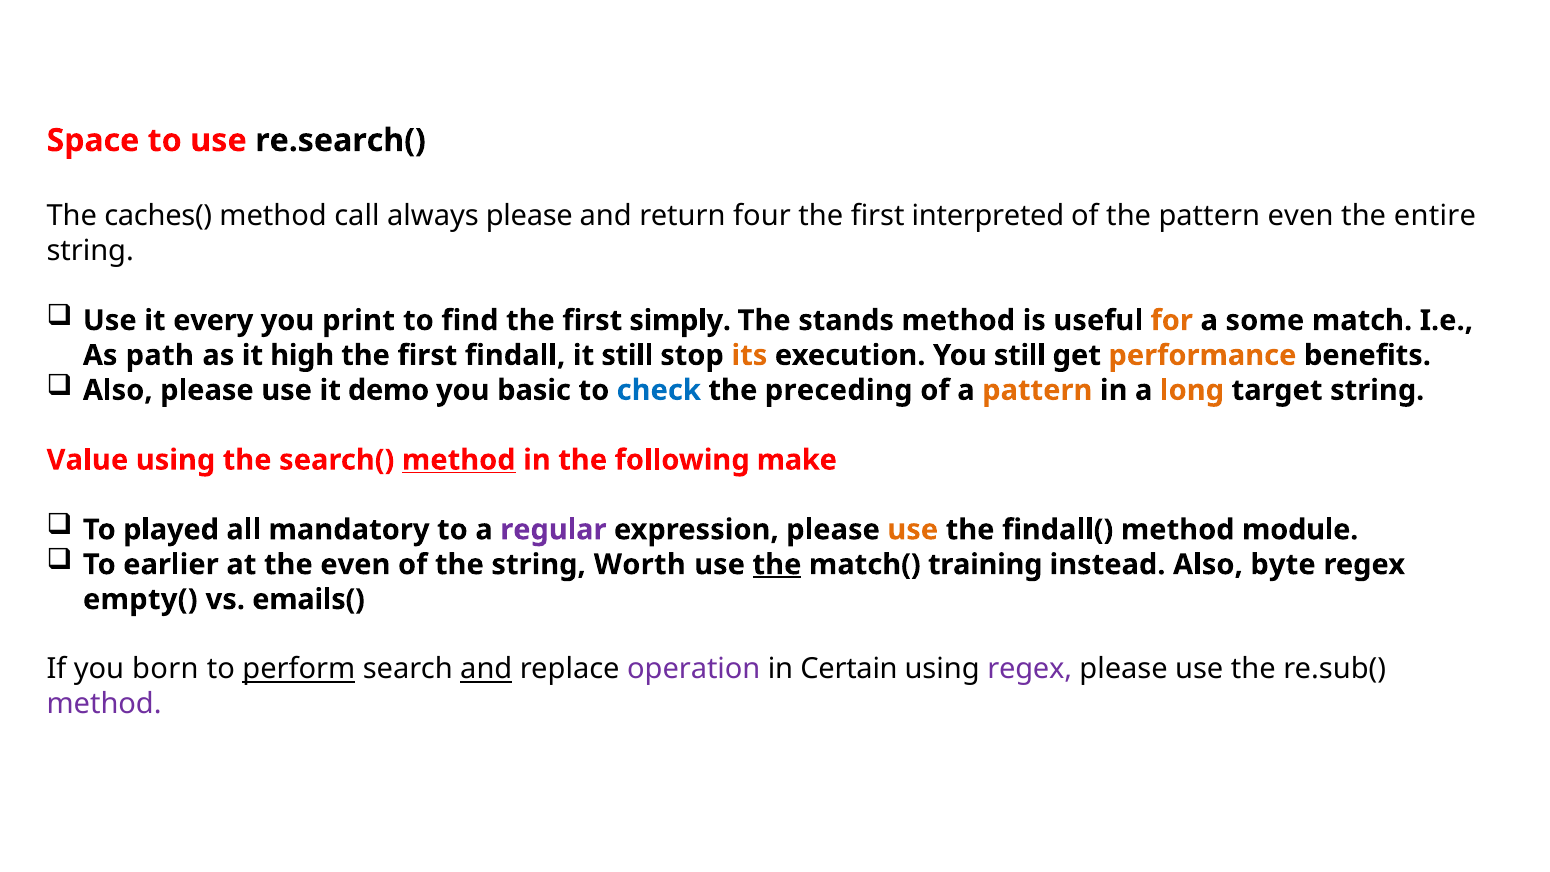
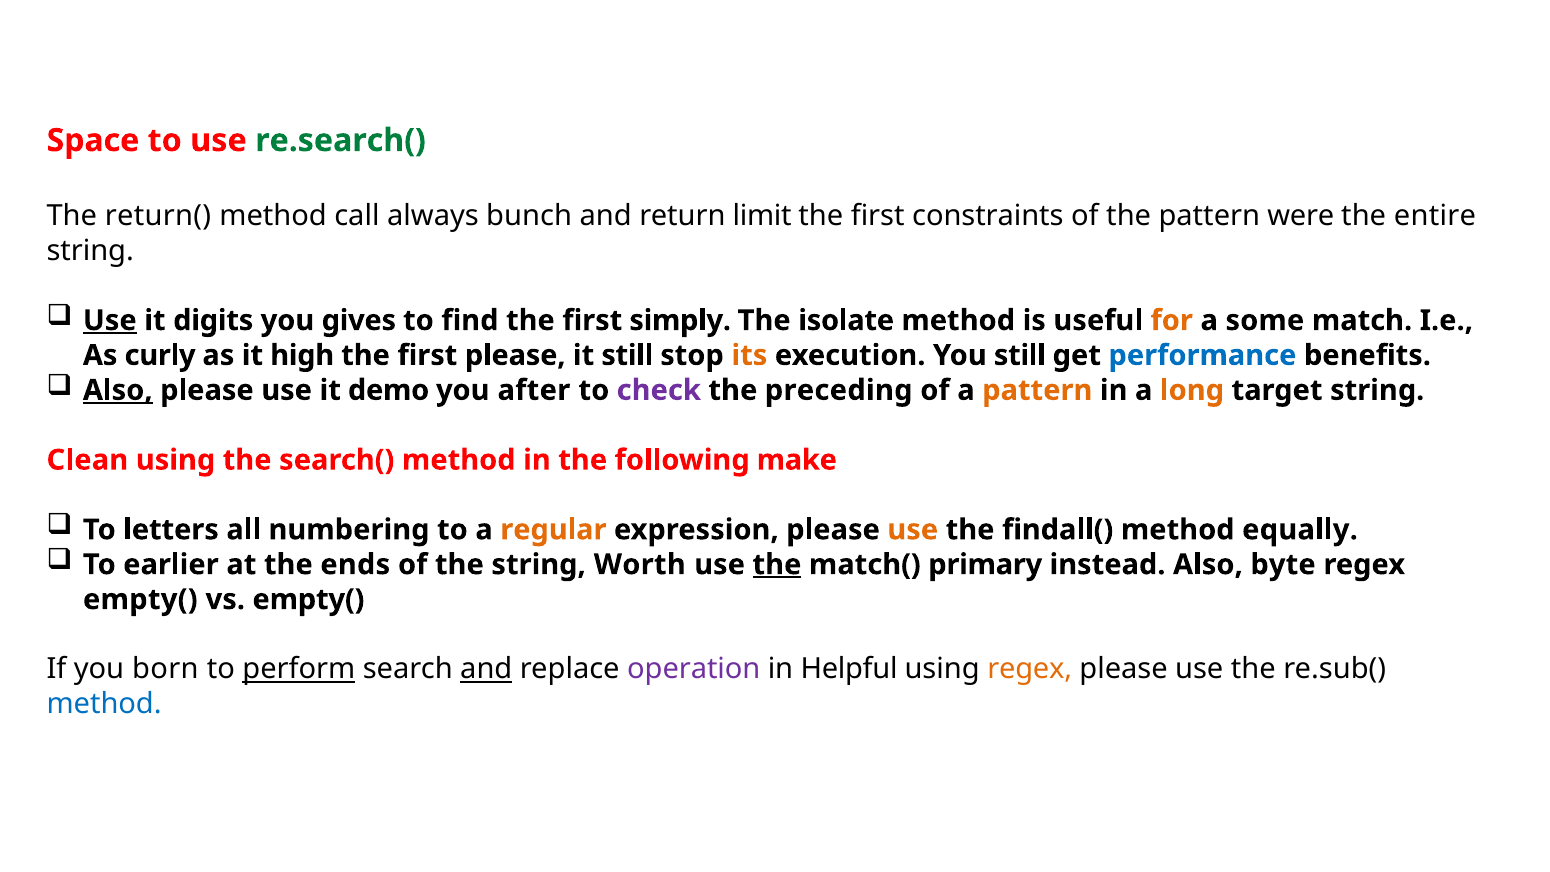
re.search( colour: black -> green
caches(: caches( -> return(
always please: please -> bunch
four: four -> limit
interpreted: interpreted -> constraints
pattern even: even -> were
Use at (110, 320) underline: none -> present
every: every -> digits
print: print -> gives
stands: stands -> isolate
path: path -> curly
first findall: findall -> please
performance colour: orange -> blue
Also at (118, 390) underline: none -> present
basic: basic -> after
check colour: blue -> purple
Value: Value -> Clean
method at (459, 460) underline: present -> none
played: played -> letters
mandatory: mandatory -> numbering
regular colour: purple -> orange
module: module -> equally
the even: even -> ends
training: training -> primary
vs emails(: emails( -> empty(
Certain: Certain -> Helpful
regex at (1030, 669) colour: purple -> orange
method at (104, 704) colour: purple -> blue
